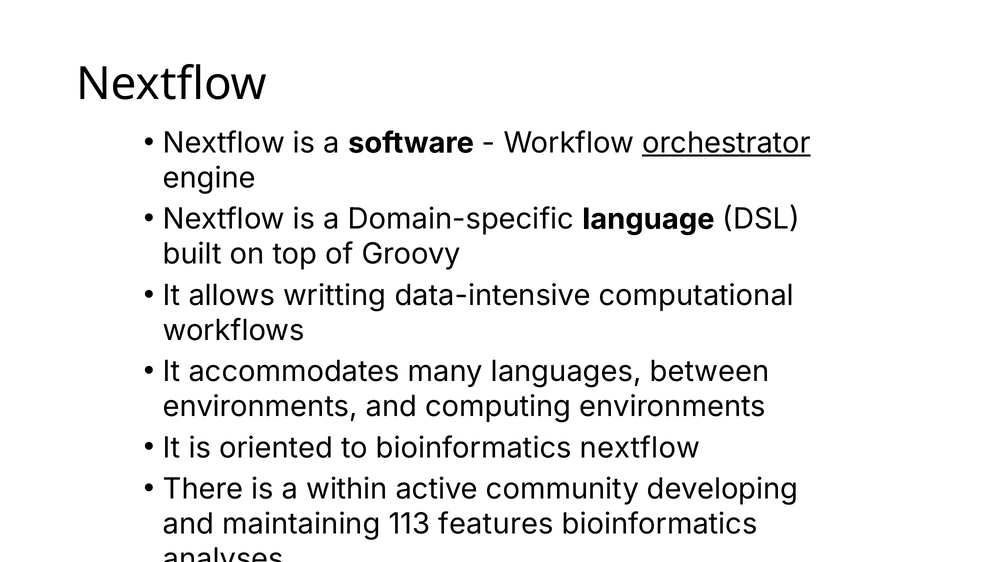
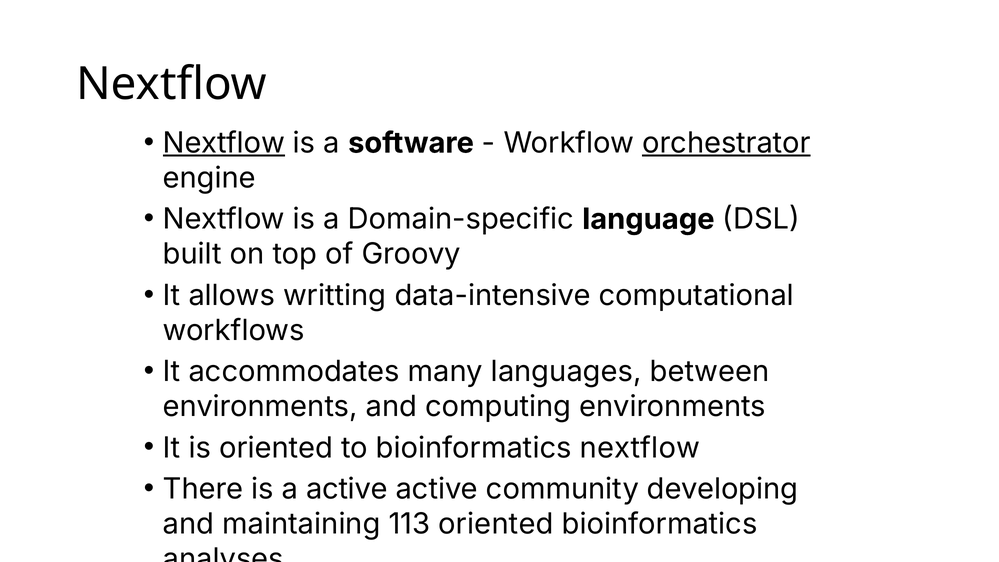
Nextflow at (224, 143) underline: none -> present
a within: within -> active
113 features: features -> oriented
